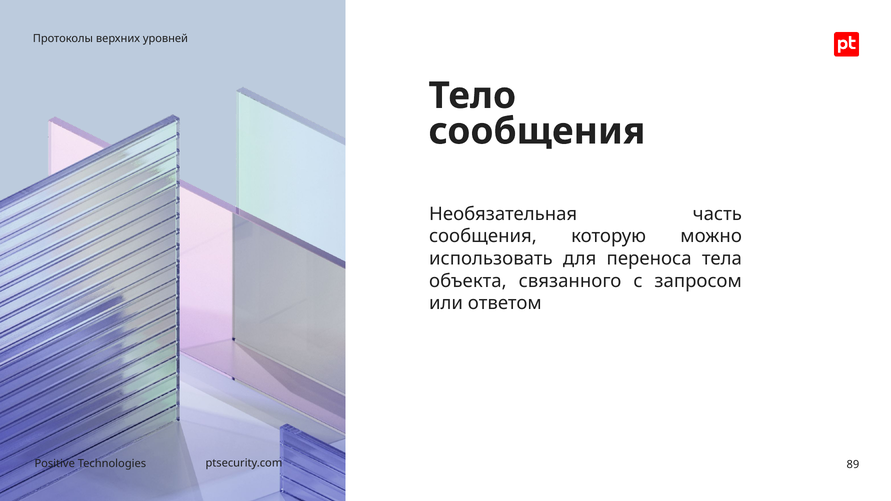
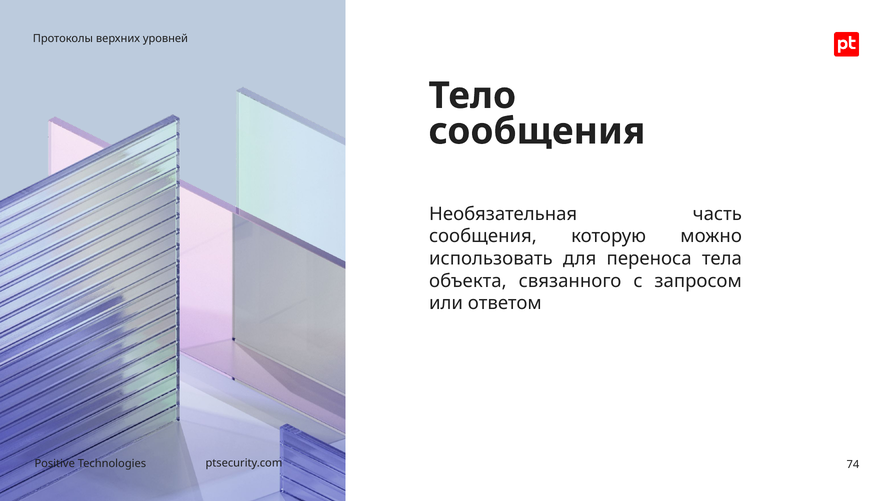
89: 89 -> 74
